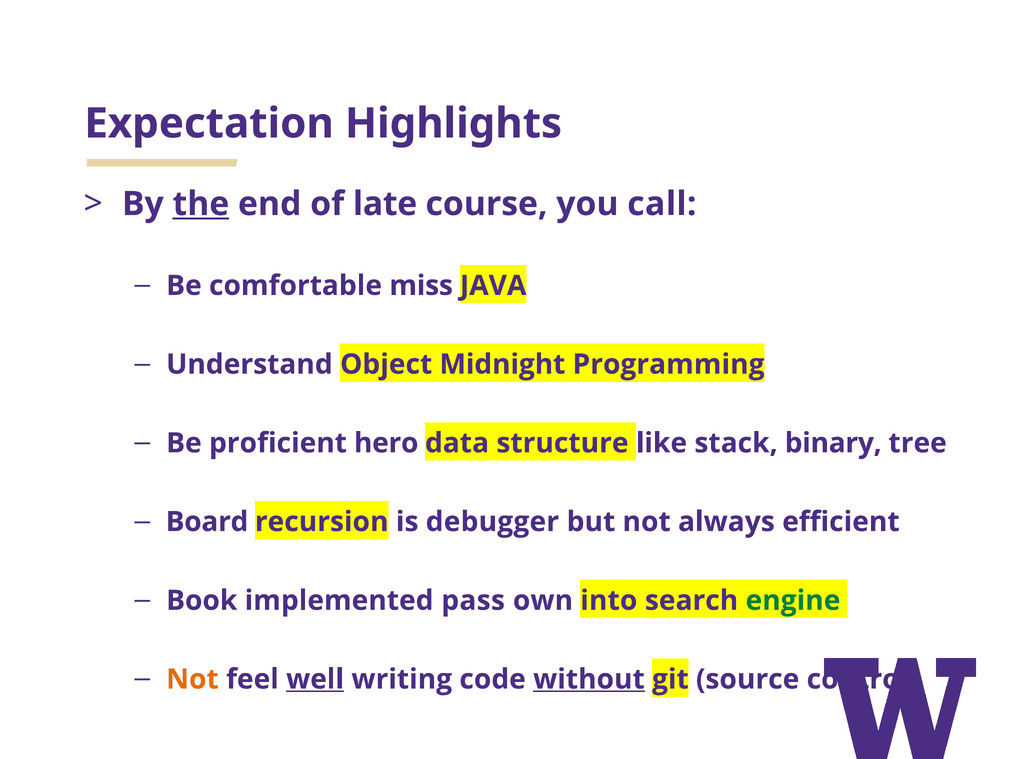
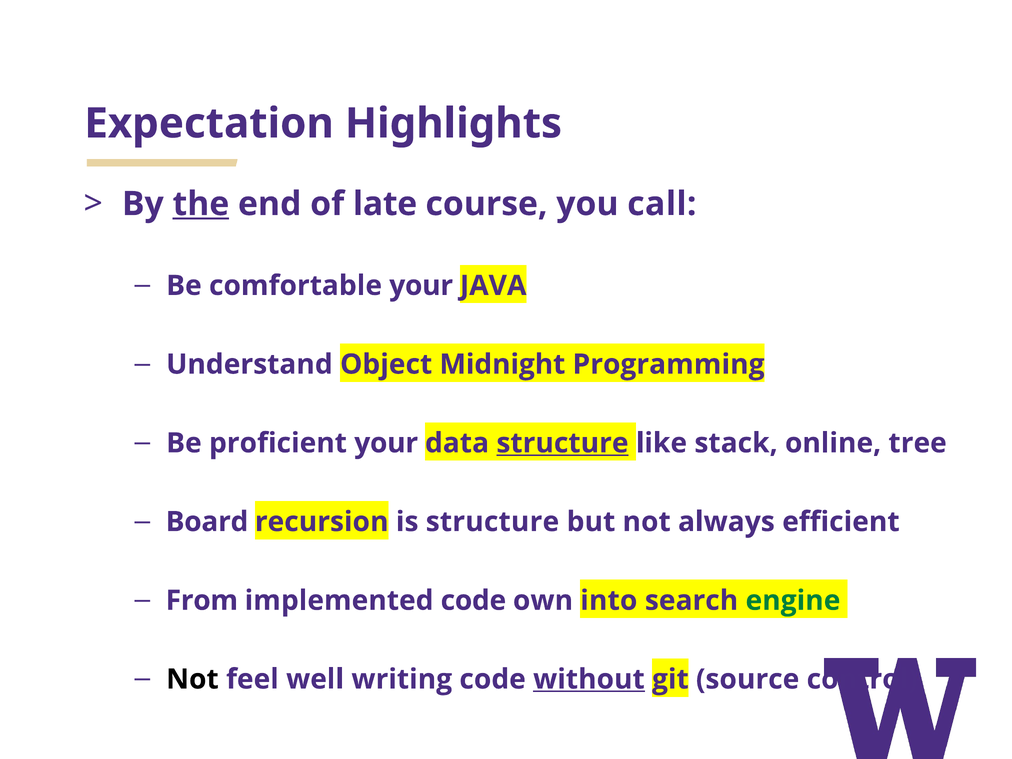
comfortable miss: miss -> your
proficient hero: hero -> your
structure at (562, 443) underline: none -> present
binary: binary -> online
is debugger: debugger -> structure
Book: Book -> From
implemented pass: pass -> code
Not at (192, 679) colour: orange -> black
well underline: present -> none
